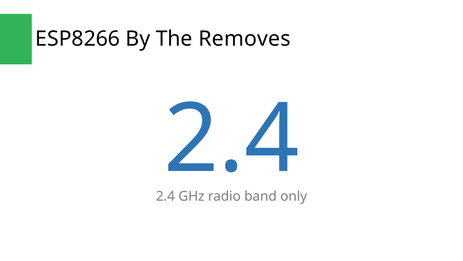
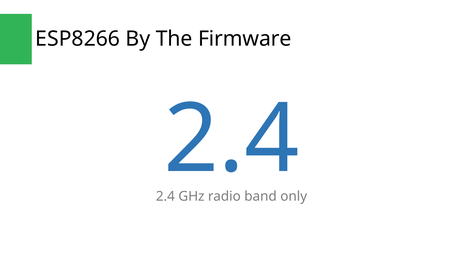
Removes: Removes -> Firmware
